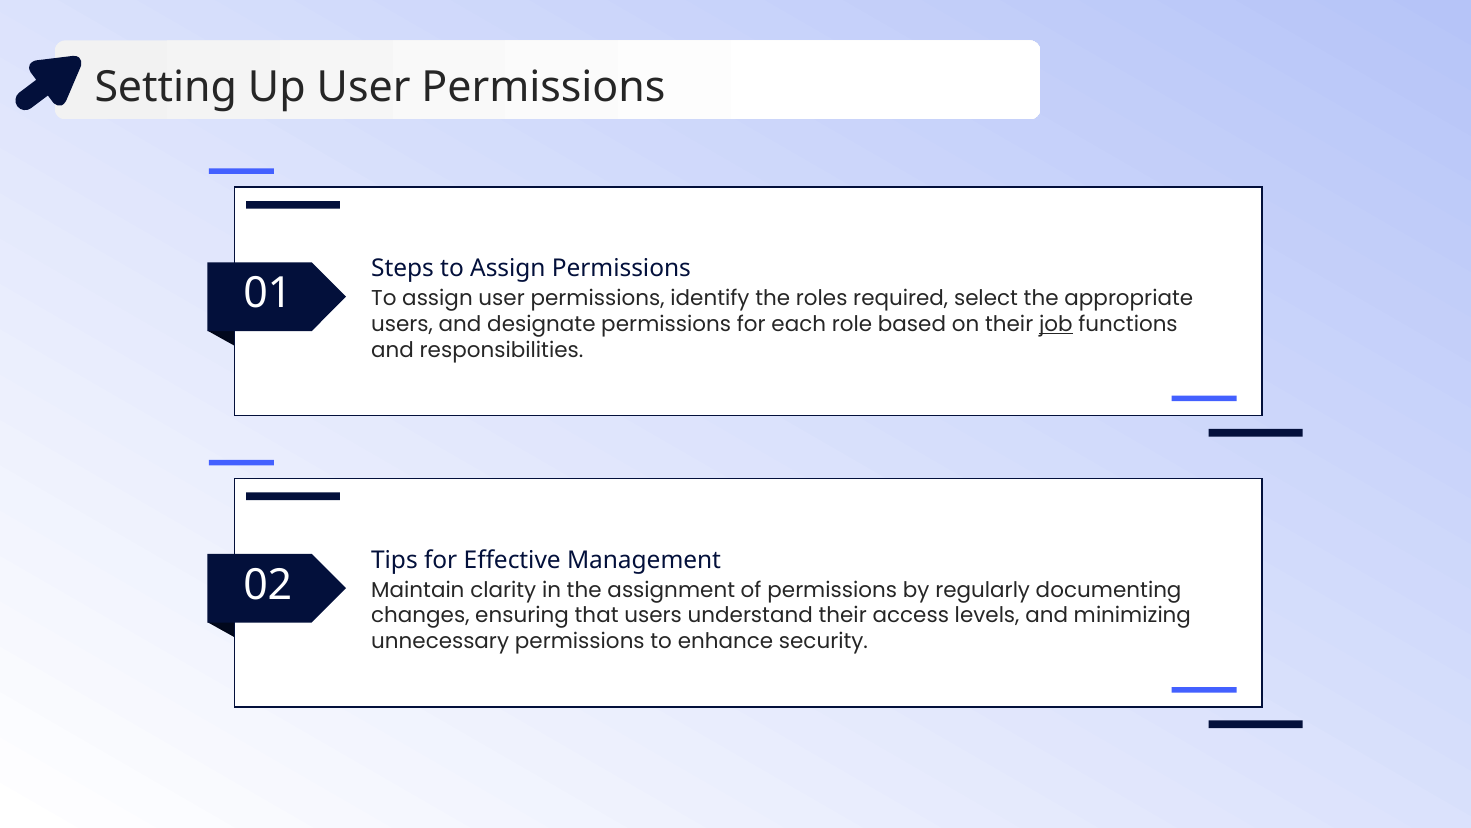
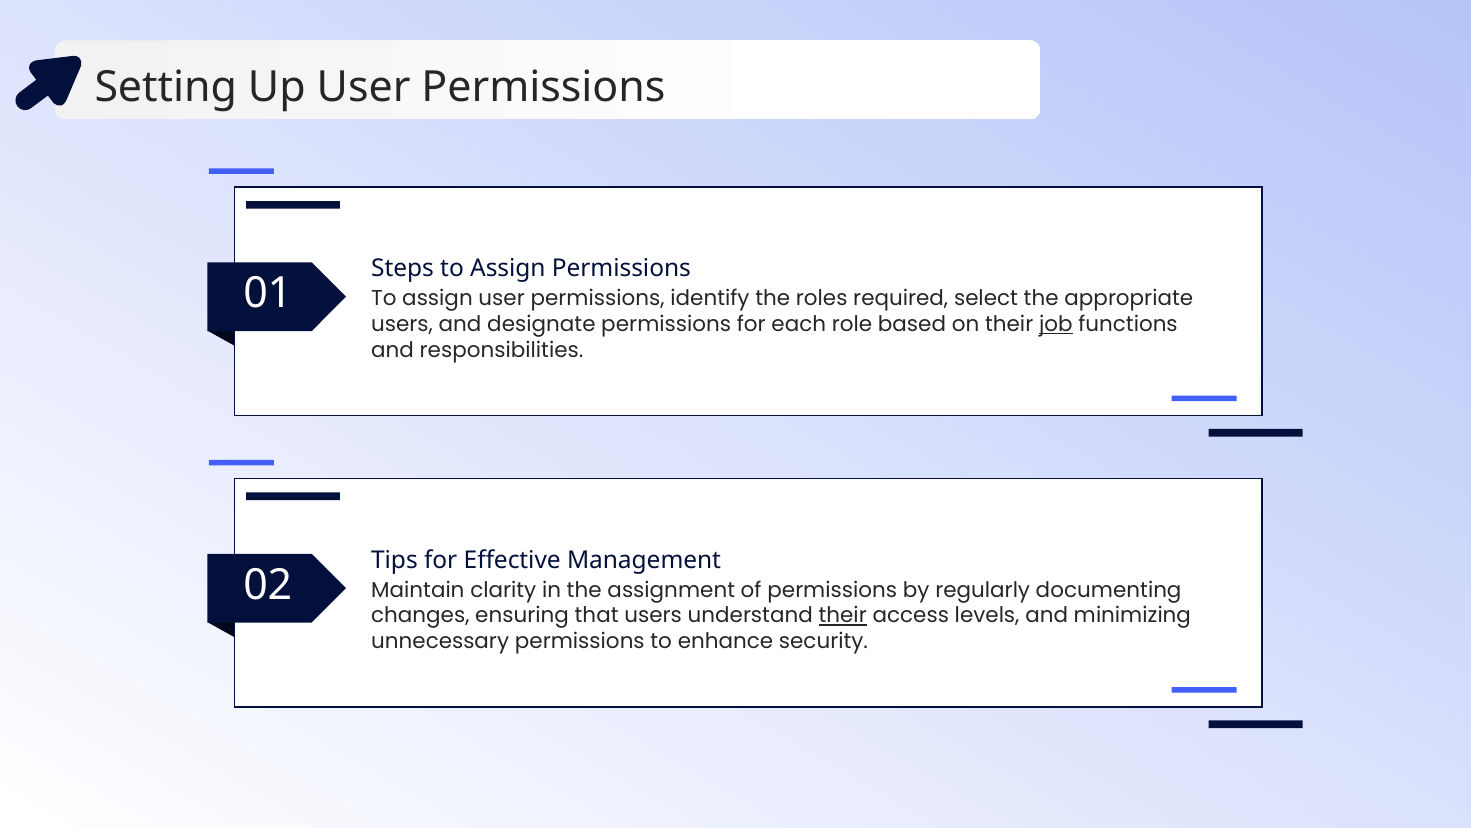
their at (843, 615) underline: none -> present
